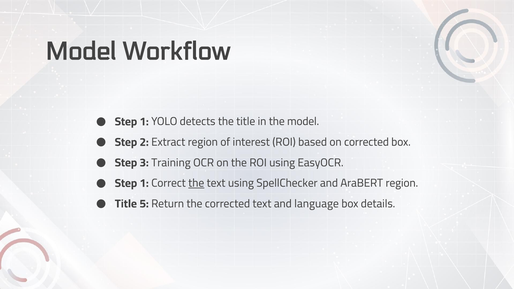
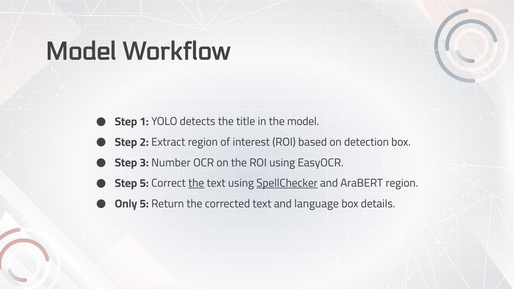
on corrected: corrected -> detection
Training: Training -> Number
1 at (144, 183): 1 -> 5
SpellChecker underline: none -> present
Title at (126, 204): Title -> Only
